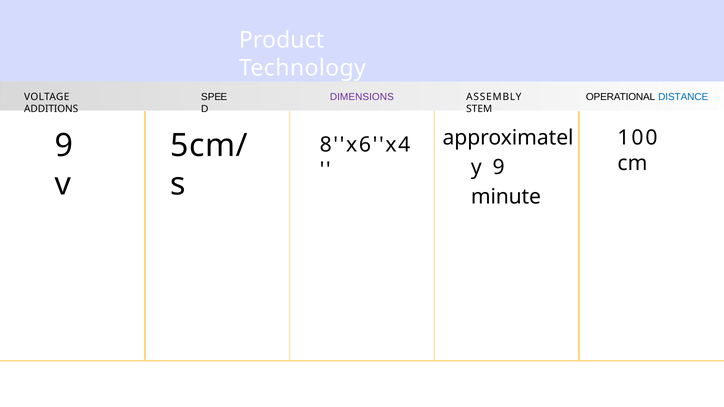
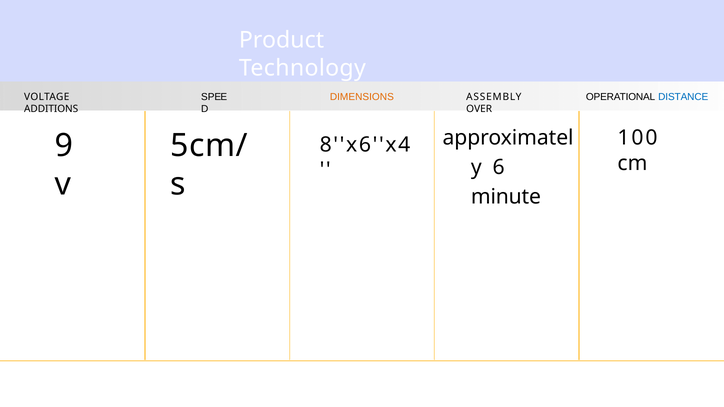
DIMENSIONS colour: purple -> orange
STEM: STEM -> OVER
9 at (499, 167): 9 -> 6
